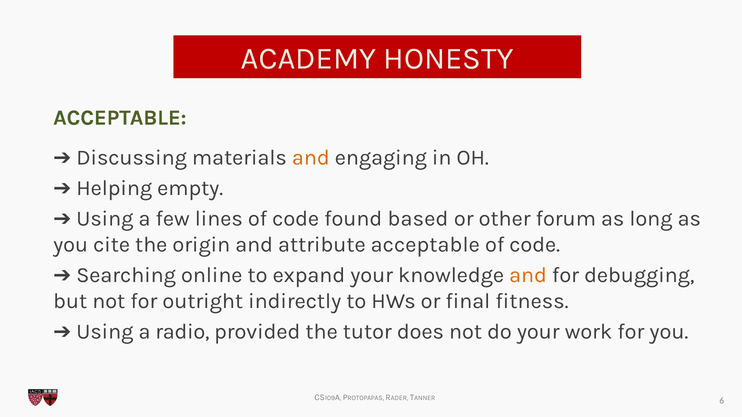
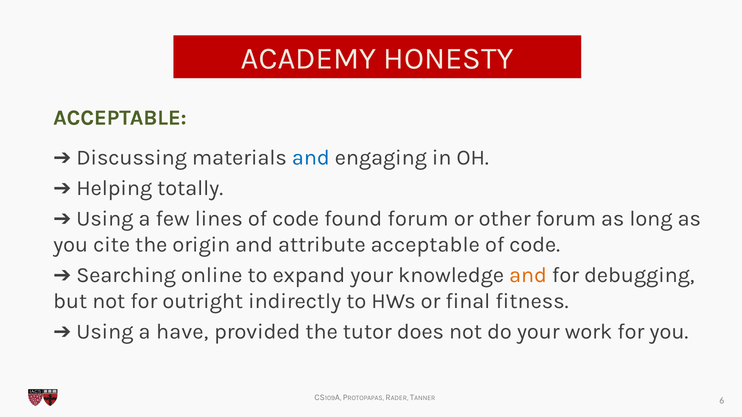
and at (311, 158) colour: orange -> blue
empty: empty -> totally
found based: based -> forum
radio: radio -> have
